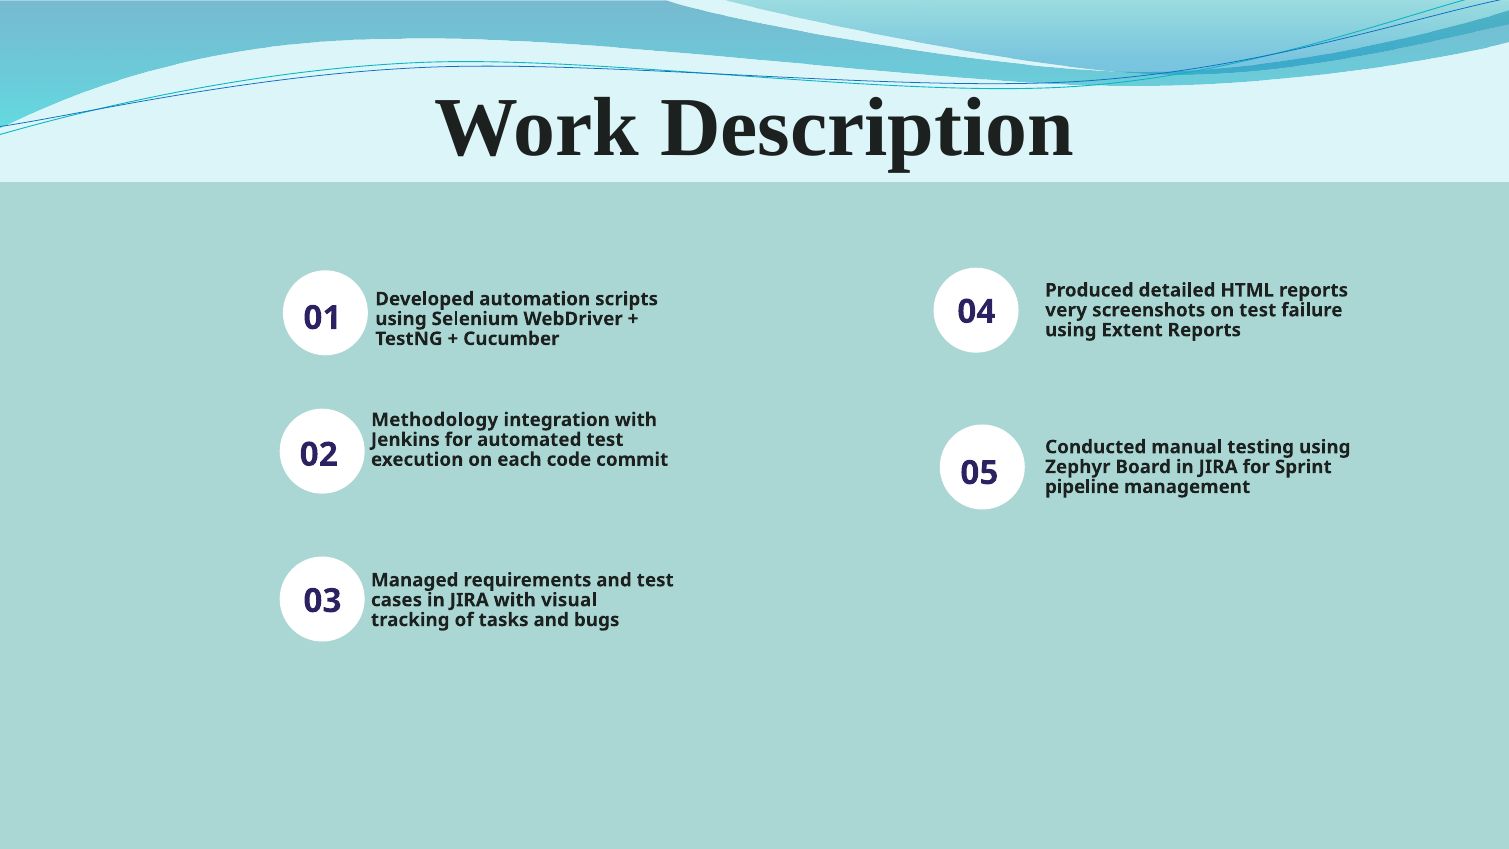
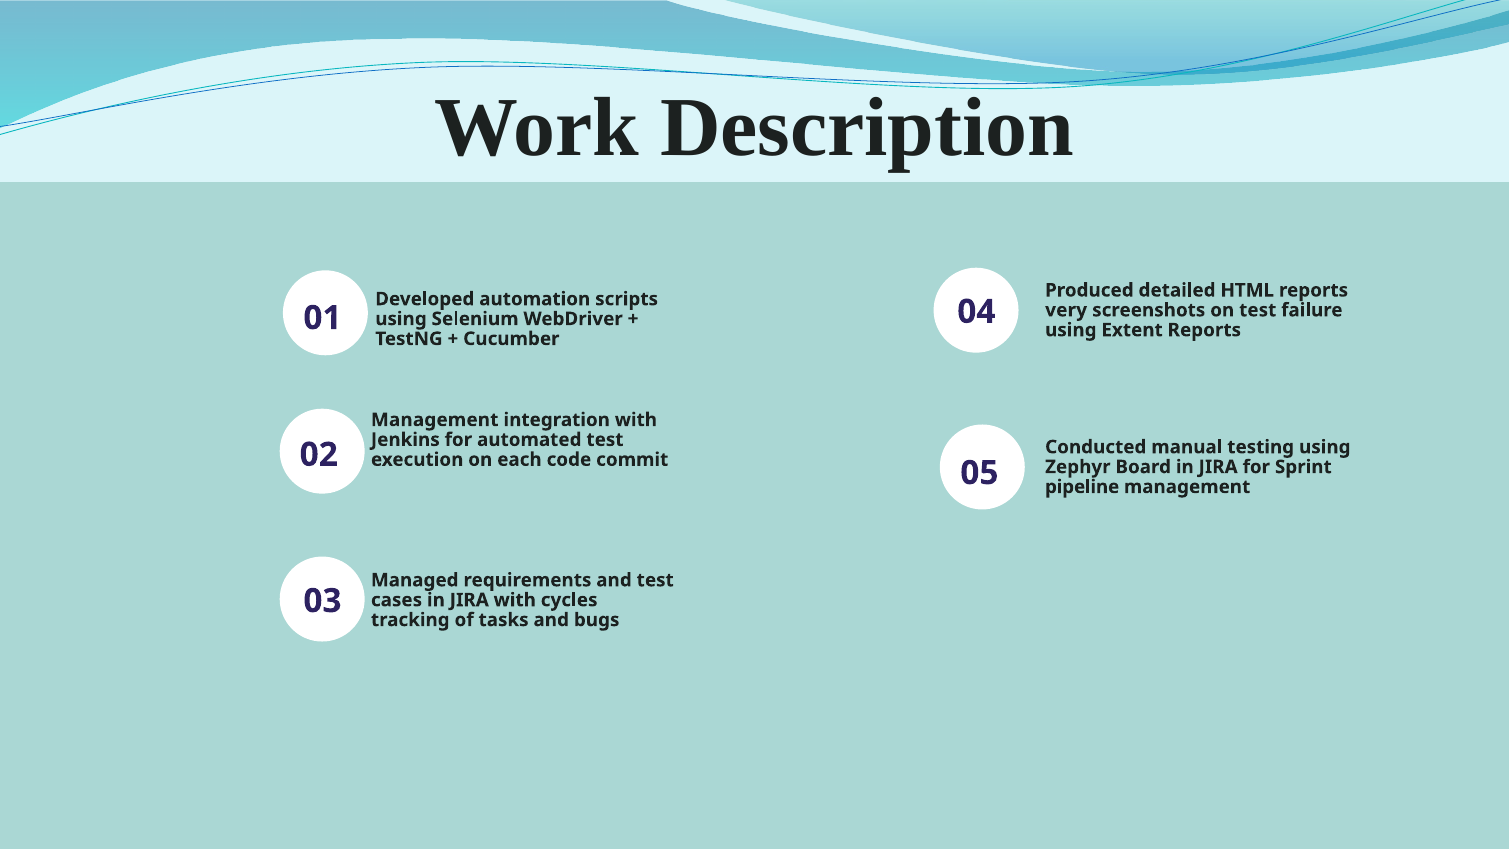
Methodology at (435, 420): Methodology -> Management
visual: visual -> cycles
